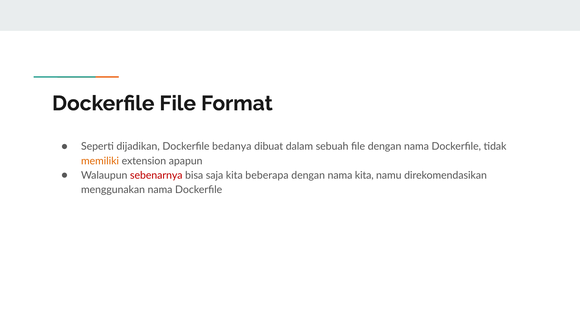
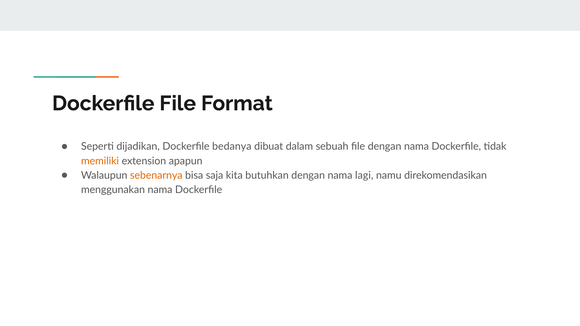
sebenarnya colour: red -> orange
beberapa: beberapa -> butuhkan
nama kita: kita -> lagi
